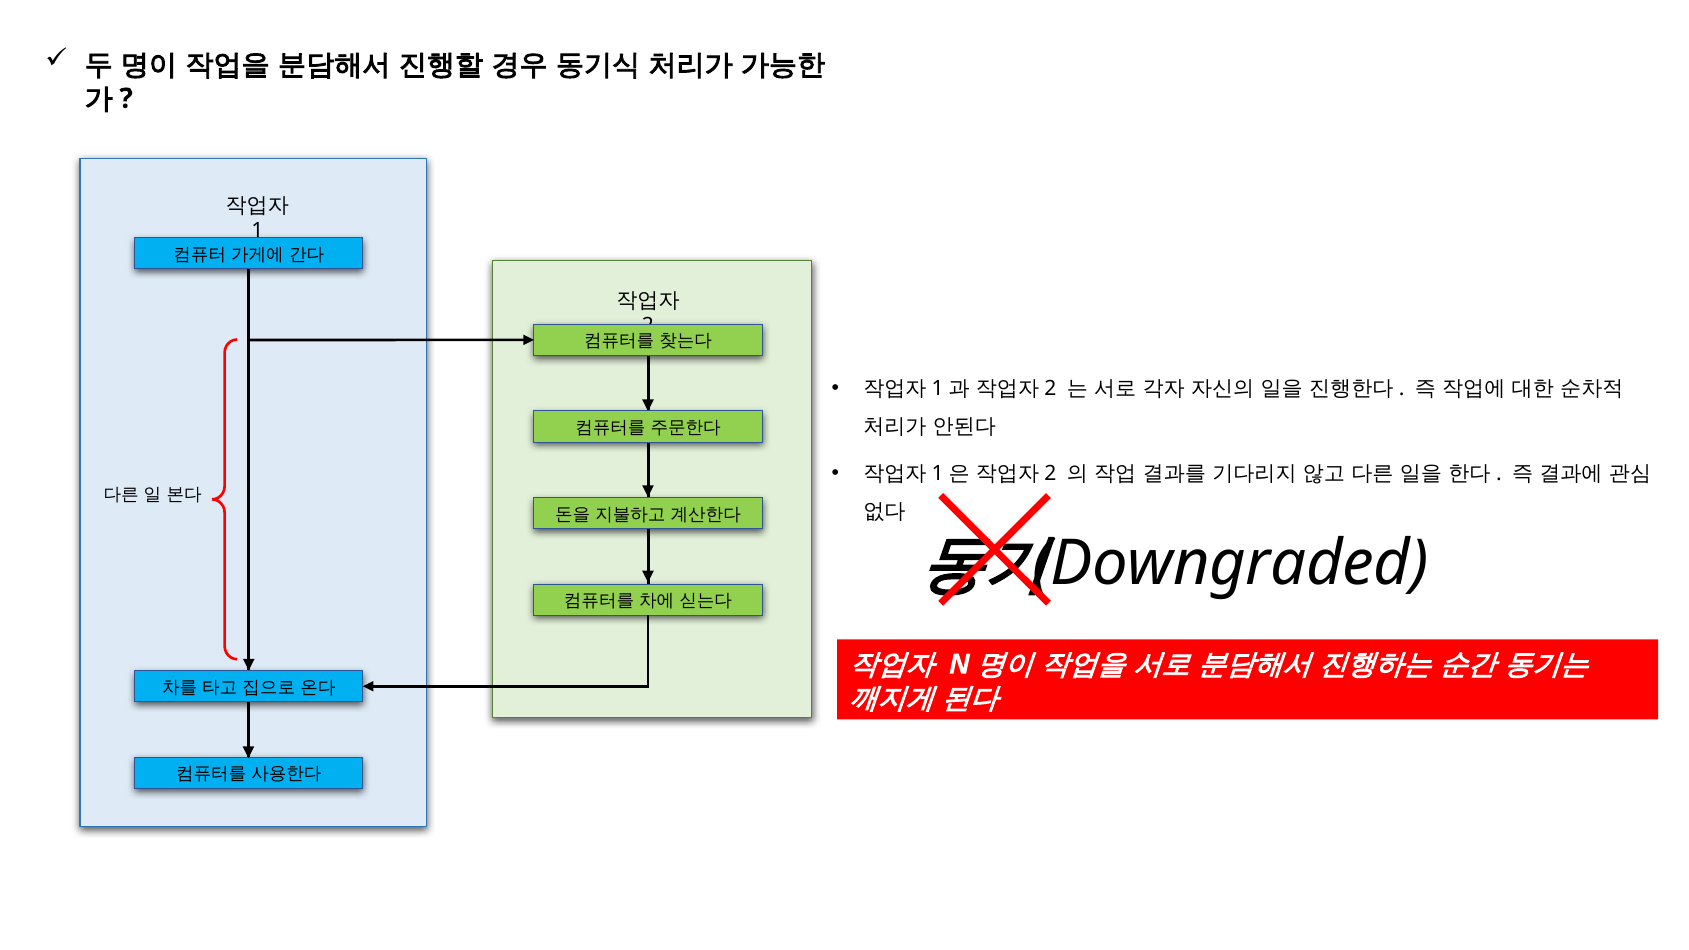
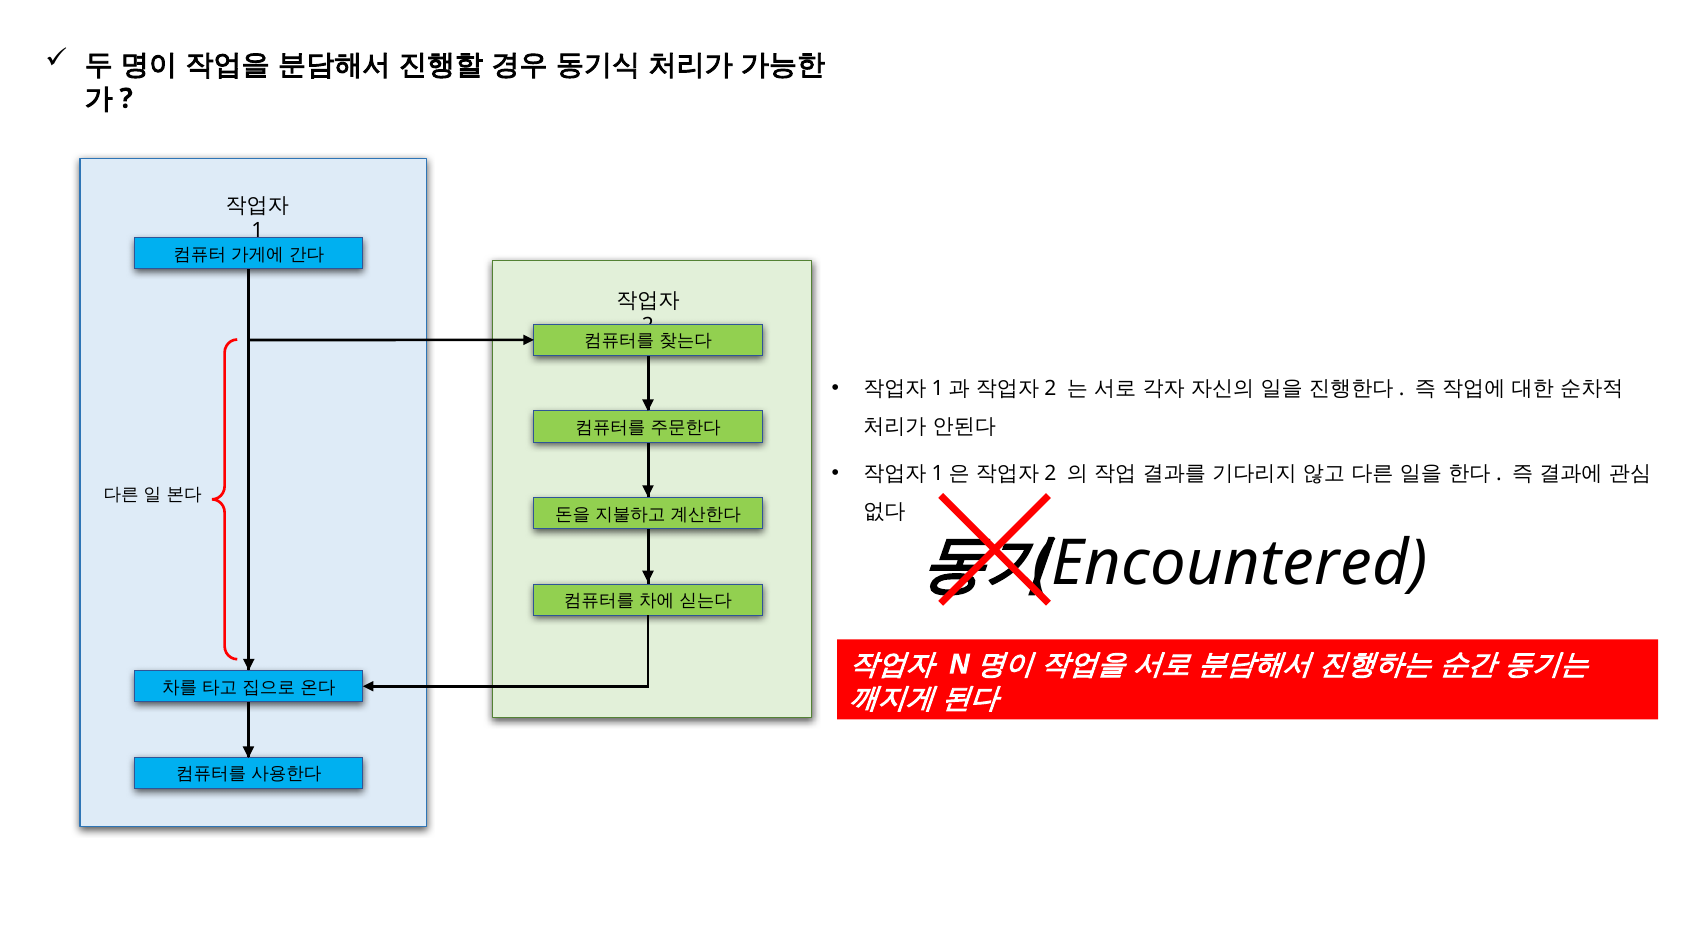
Downgraded: Downgraded -> Encountered
